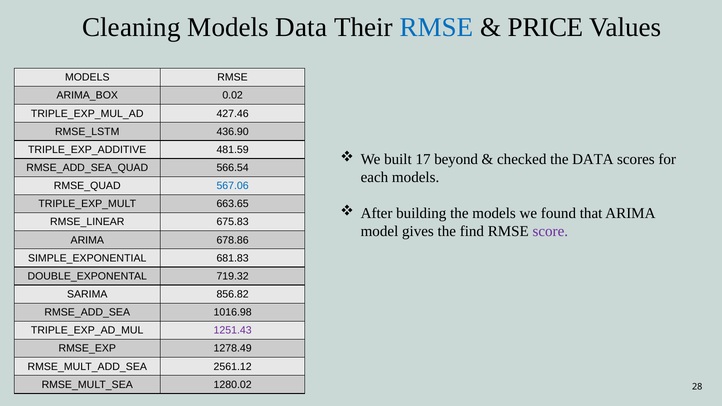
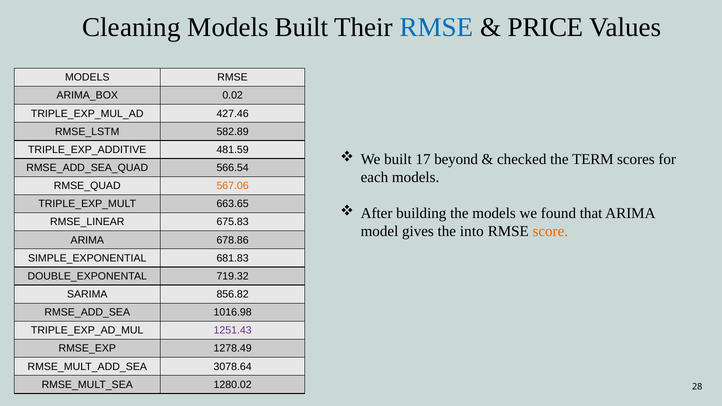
Models Data: Data -> Built
436.90: 436.90 -> 582.89
the DATA: DATA -> TERM
567.06 colour: blue -> orange
find: find -> into
score colour: purple -> orange
2561.12: 2561.12 -> 3078.64
